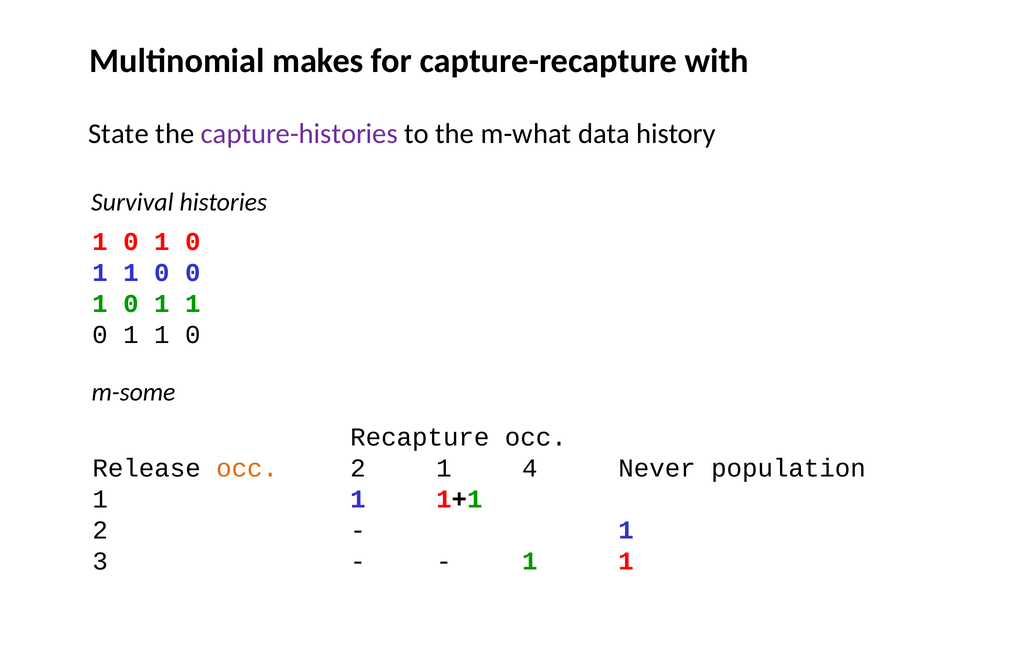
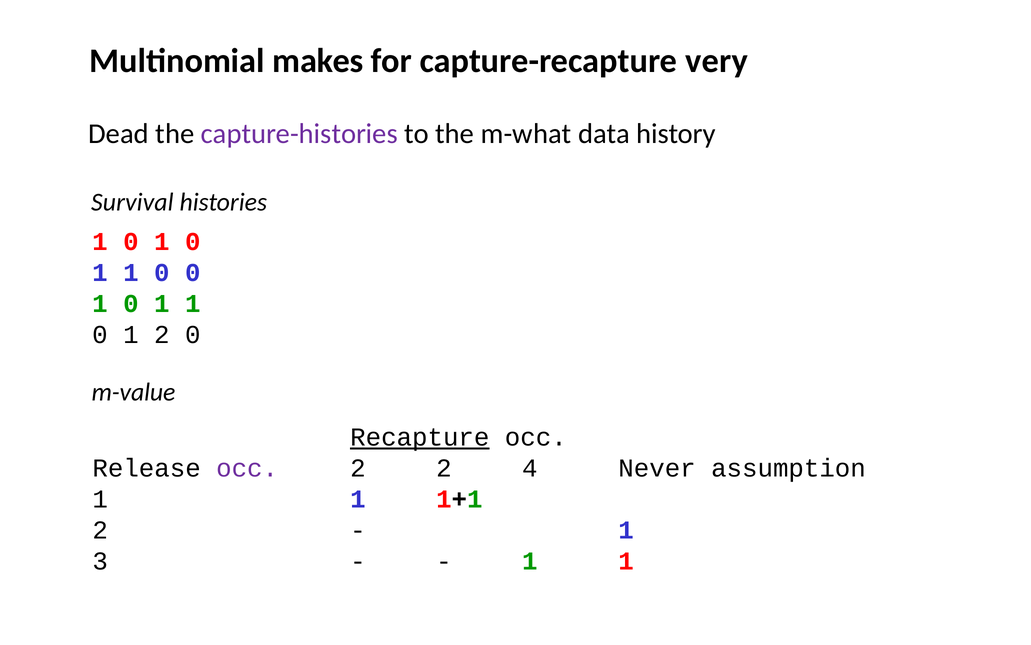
with: with -> very
State: State -> Dead
1 at (162, 335): 1 -> 2
m-some: m-some -> m-value
Recapture underline: none -> present
occ at (247, 468) colour: orange -> purple
2 1: 1 -> 2
population: population -> assumption
